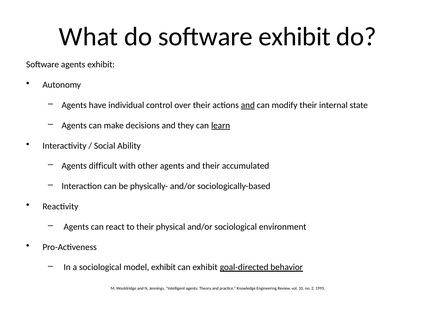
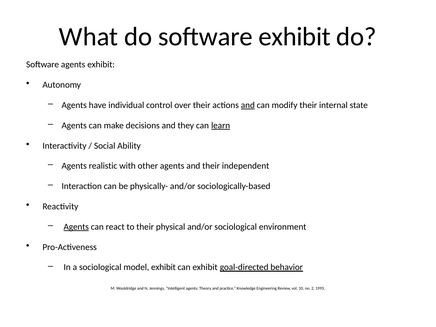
difficult: difficult -> realistic
accumulated: accumulated -> independent
Agents at (76, 227) underline: none -> present
